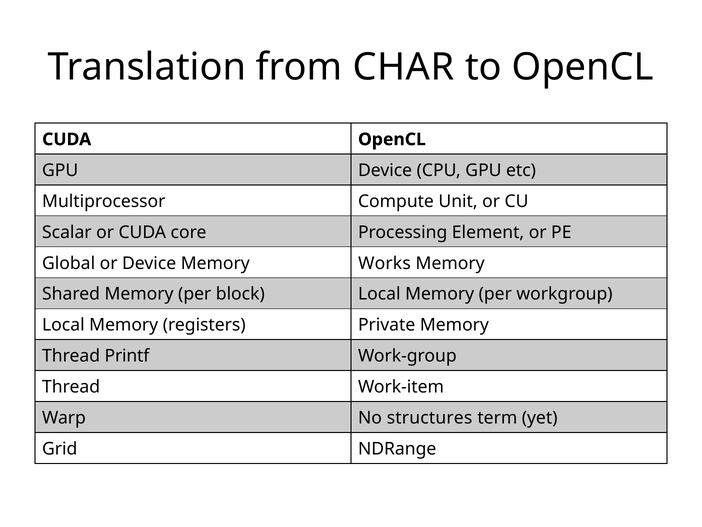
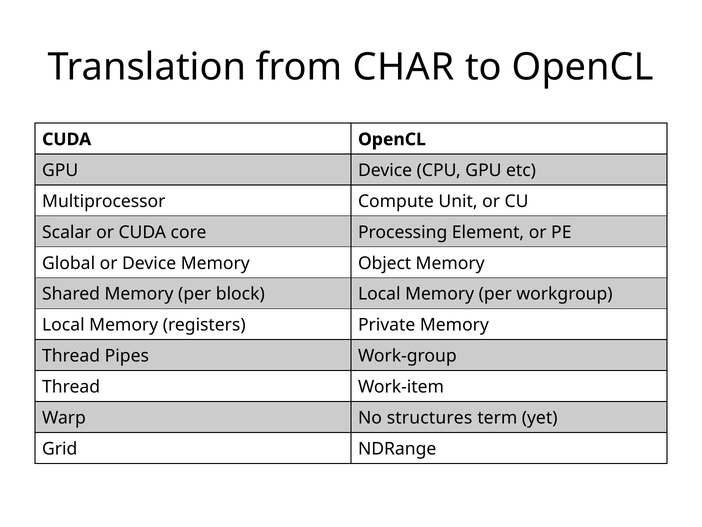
Works: Works -> Object
Printf: Printf -> Pipes
